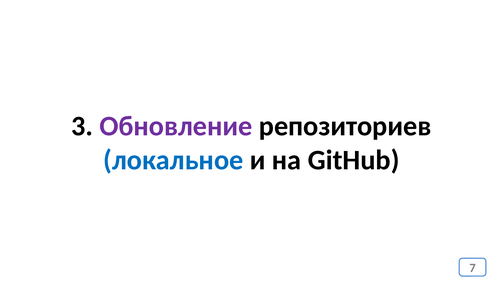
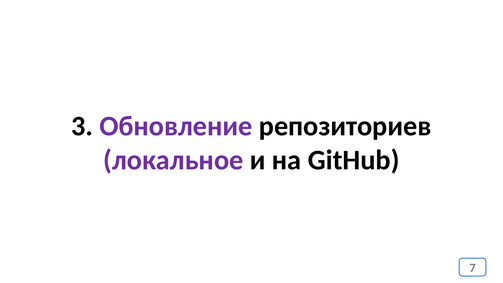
локальное colour: blue -> purple
